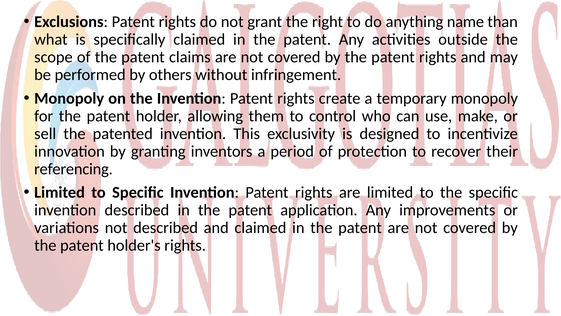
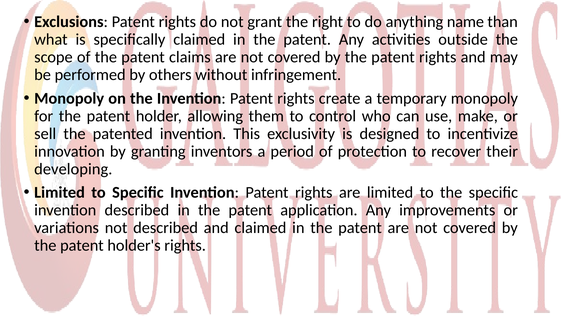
referencing: referencing -> developing
